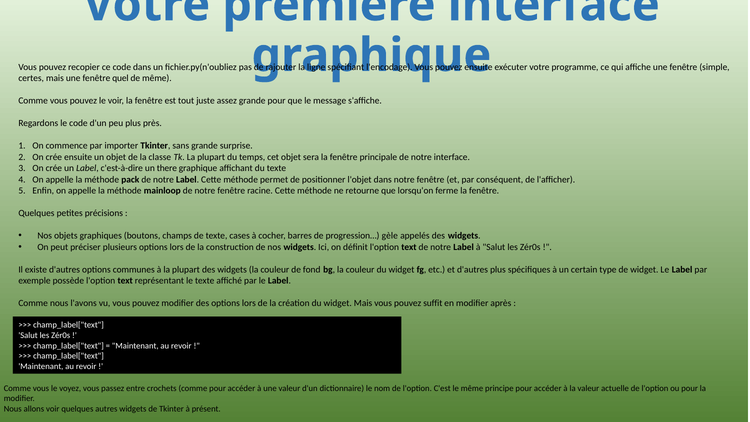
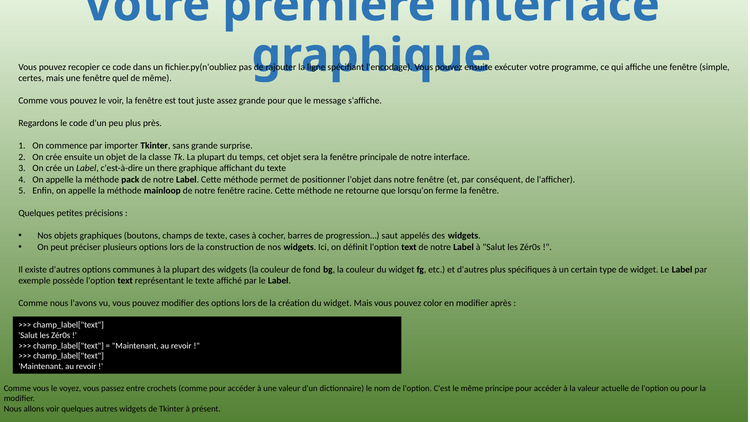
gèle: gèle -> saut
suffit: suffit -> color
